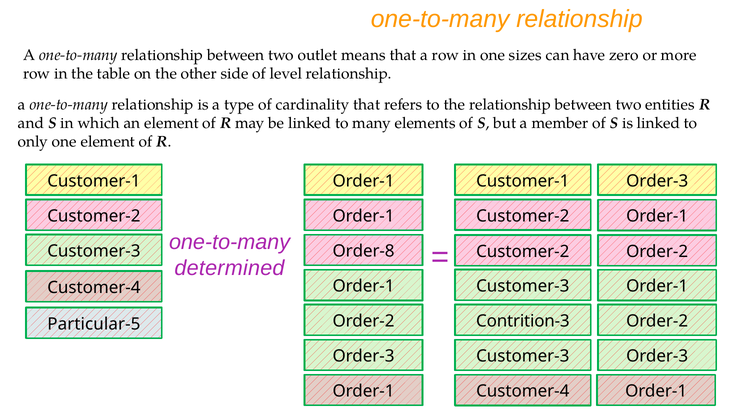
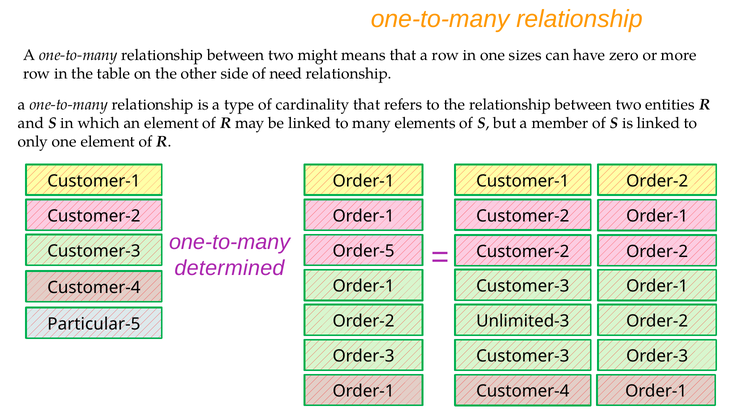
outlet: outlet -> might
level: level -> need
Customer-1 Order-3: Order-3 -> Order-2
Order-8: Order-8 -> Order-5
Contrition-3: Contrition-3 -> Unlimited-3
